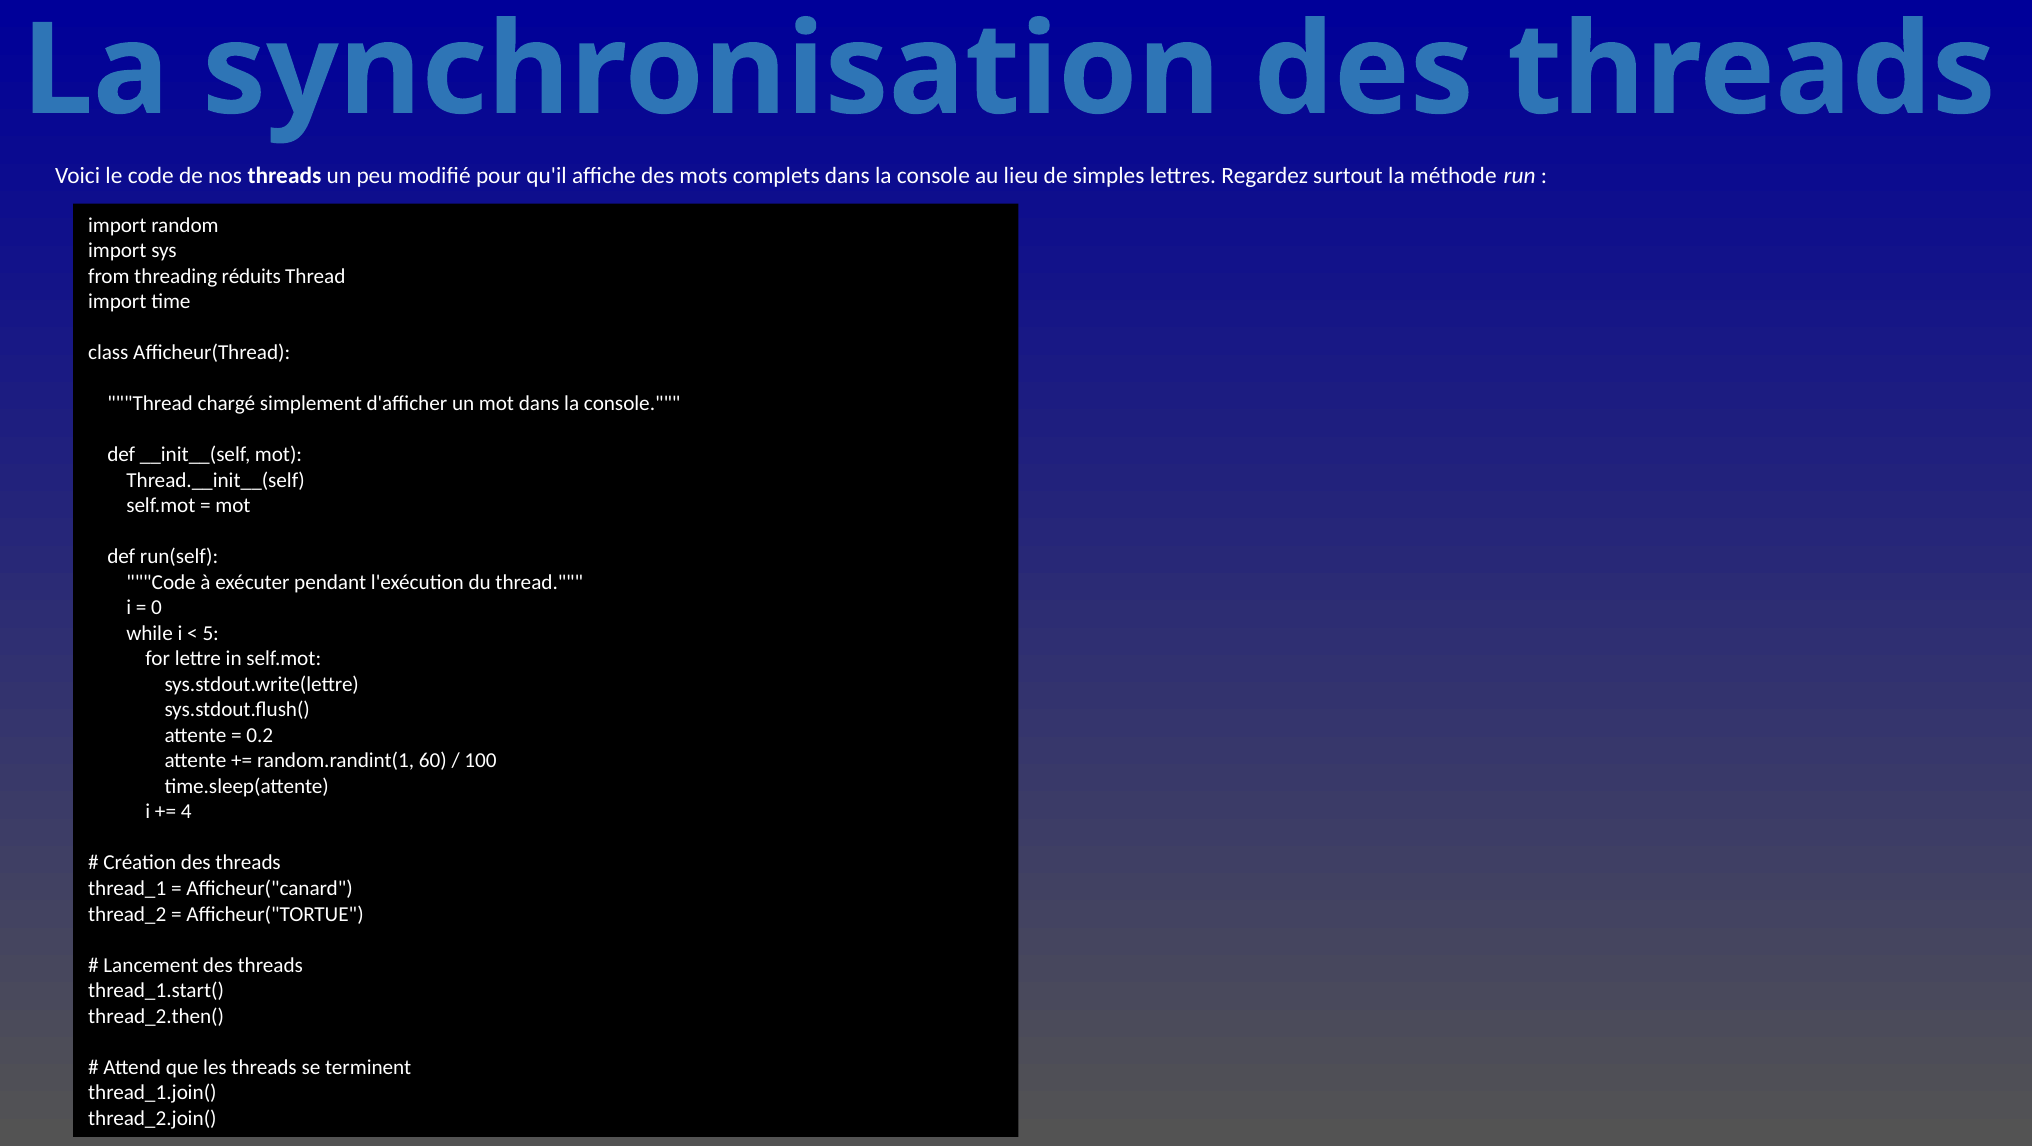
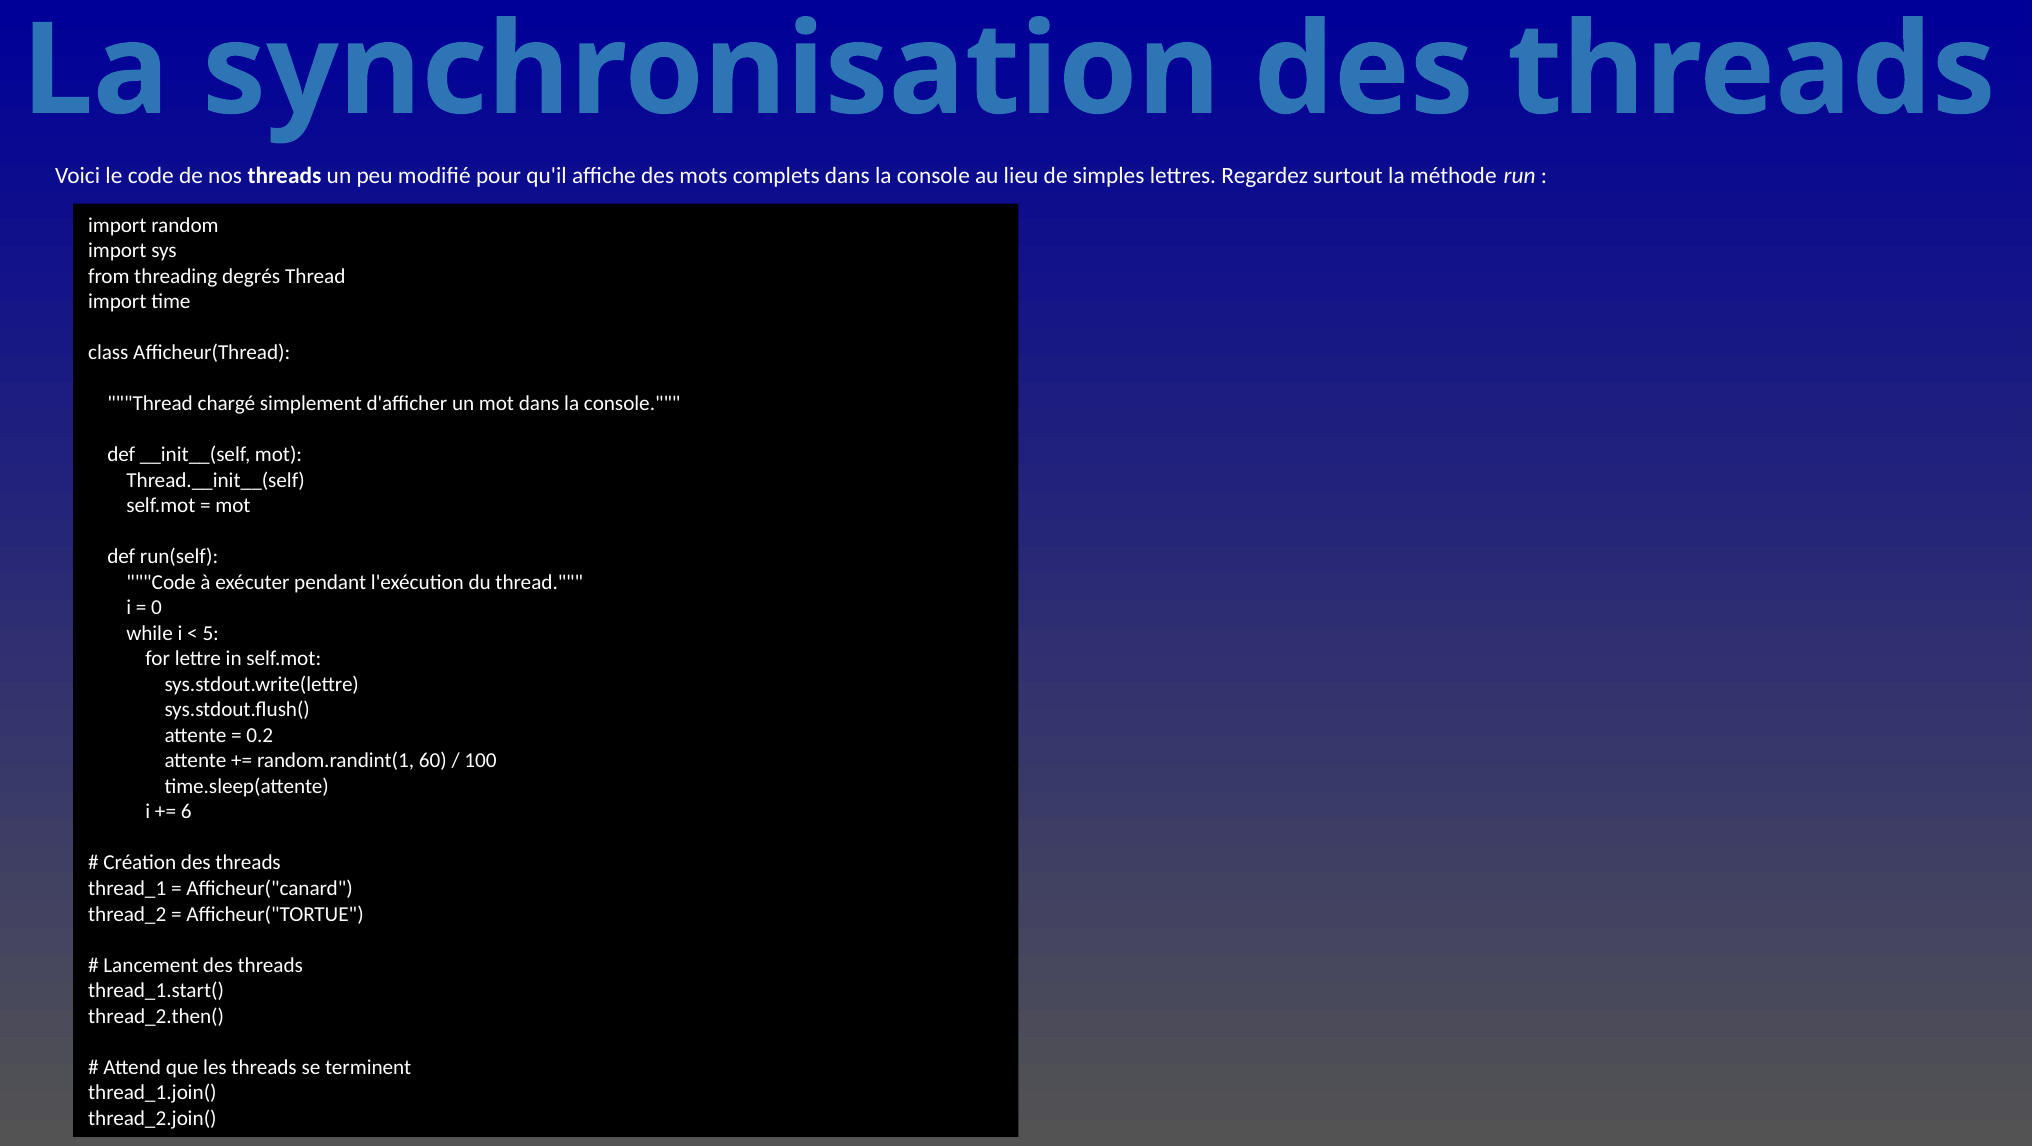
réduits: réduits -> degrés
4: 4 -> 6
